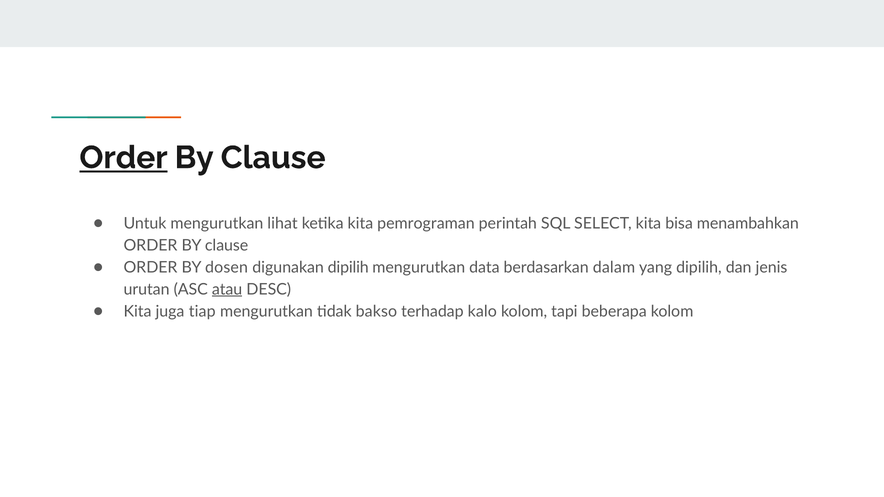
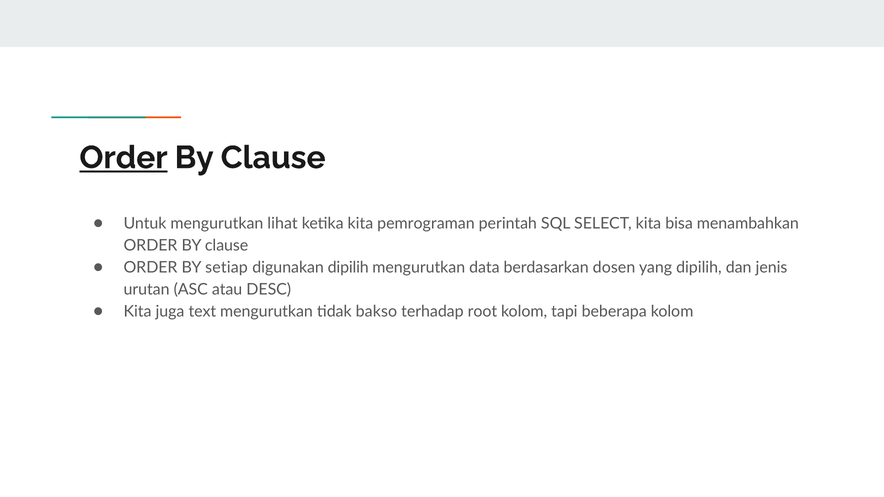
dosen: dosen -> setiap
dalam: dalam -> dosen
atau underline: present -> none
tiap: tiap -> text
kalo: kalo -> root
